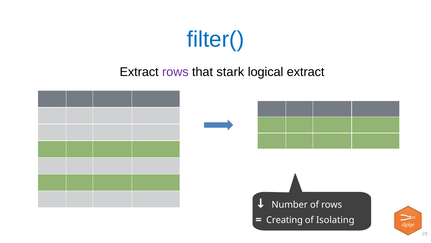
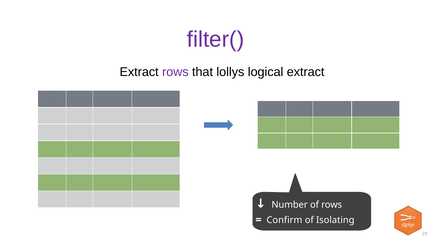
filter( colour: blue -> purple
stark: stark -> lollys
Creating: Creating -> Confirm
